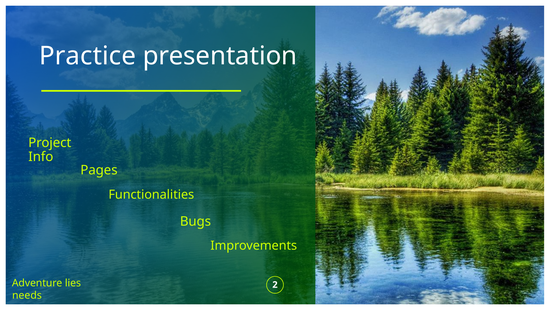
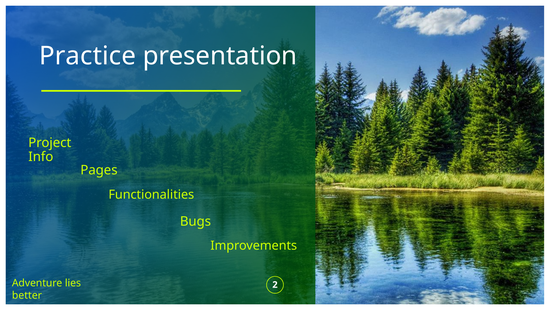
needs: needs -> better
